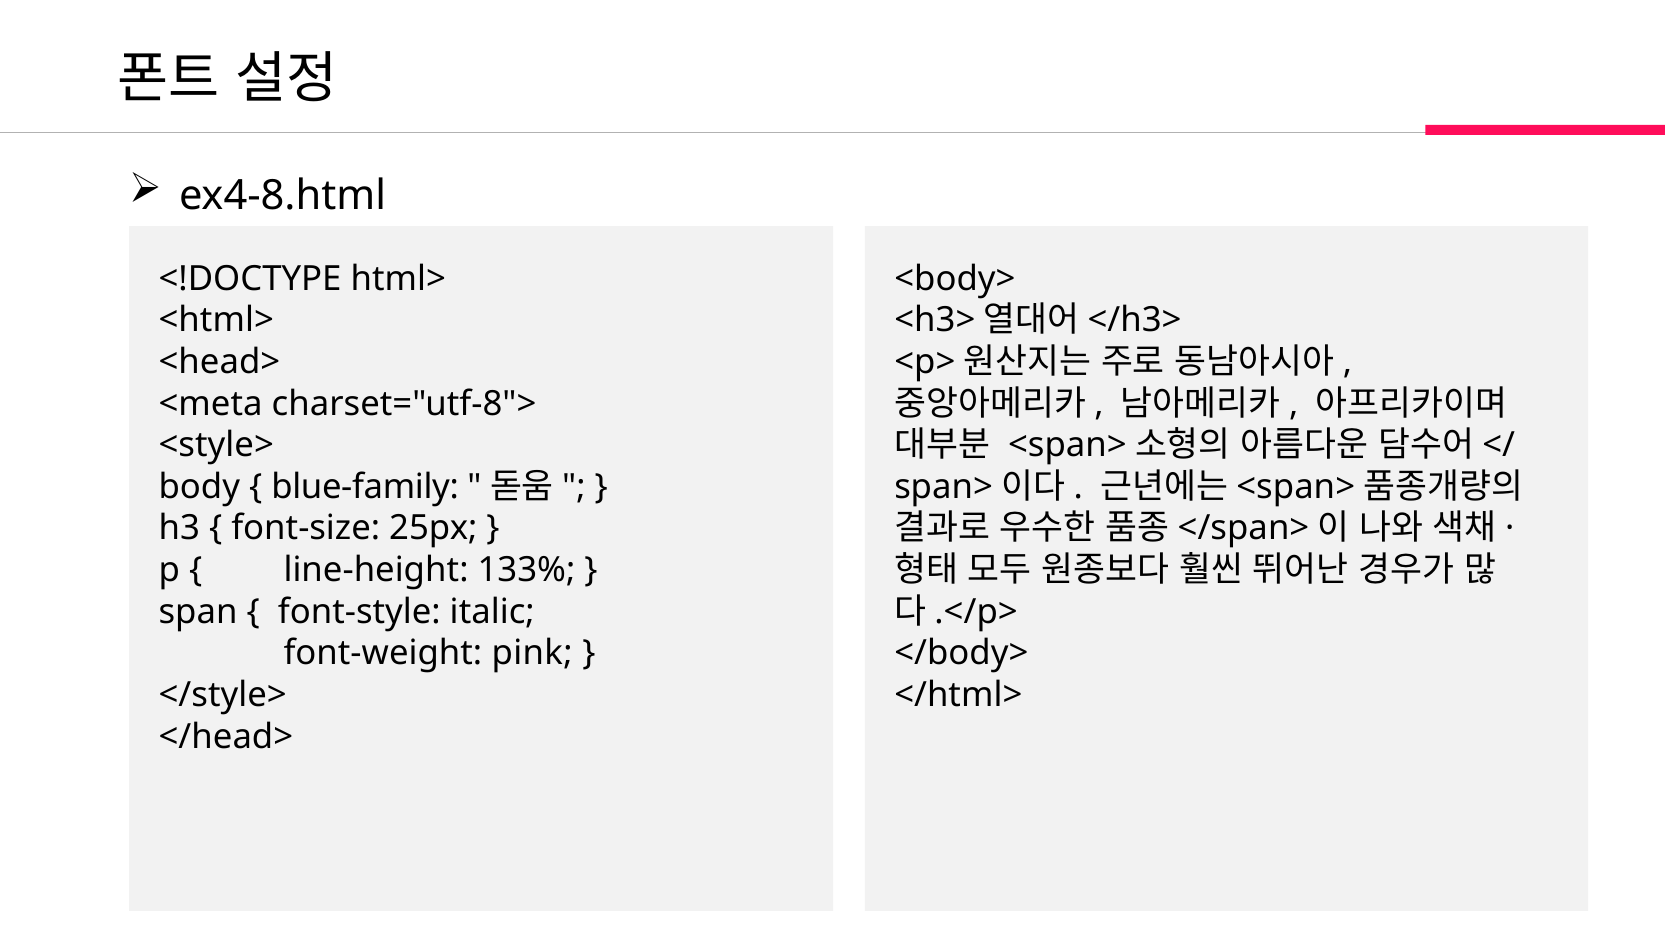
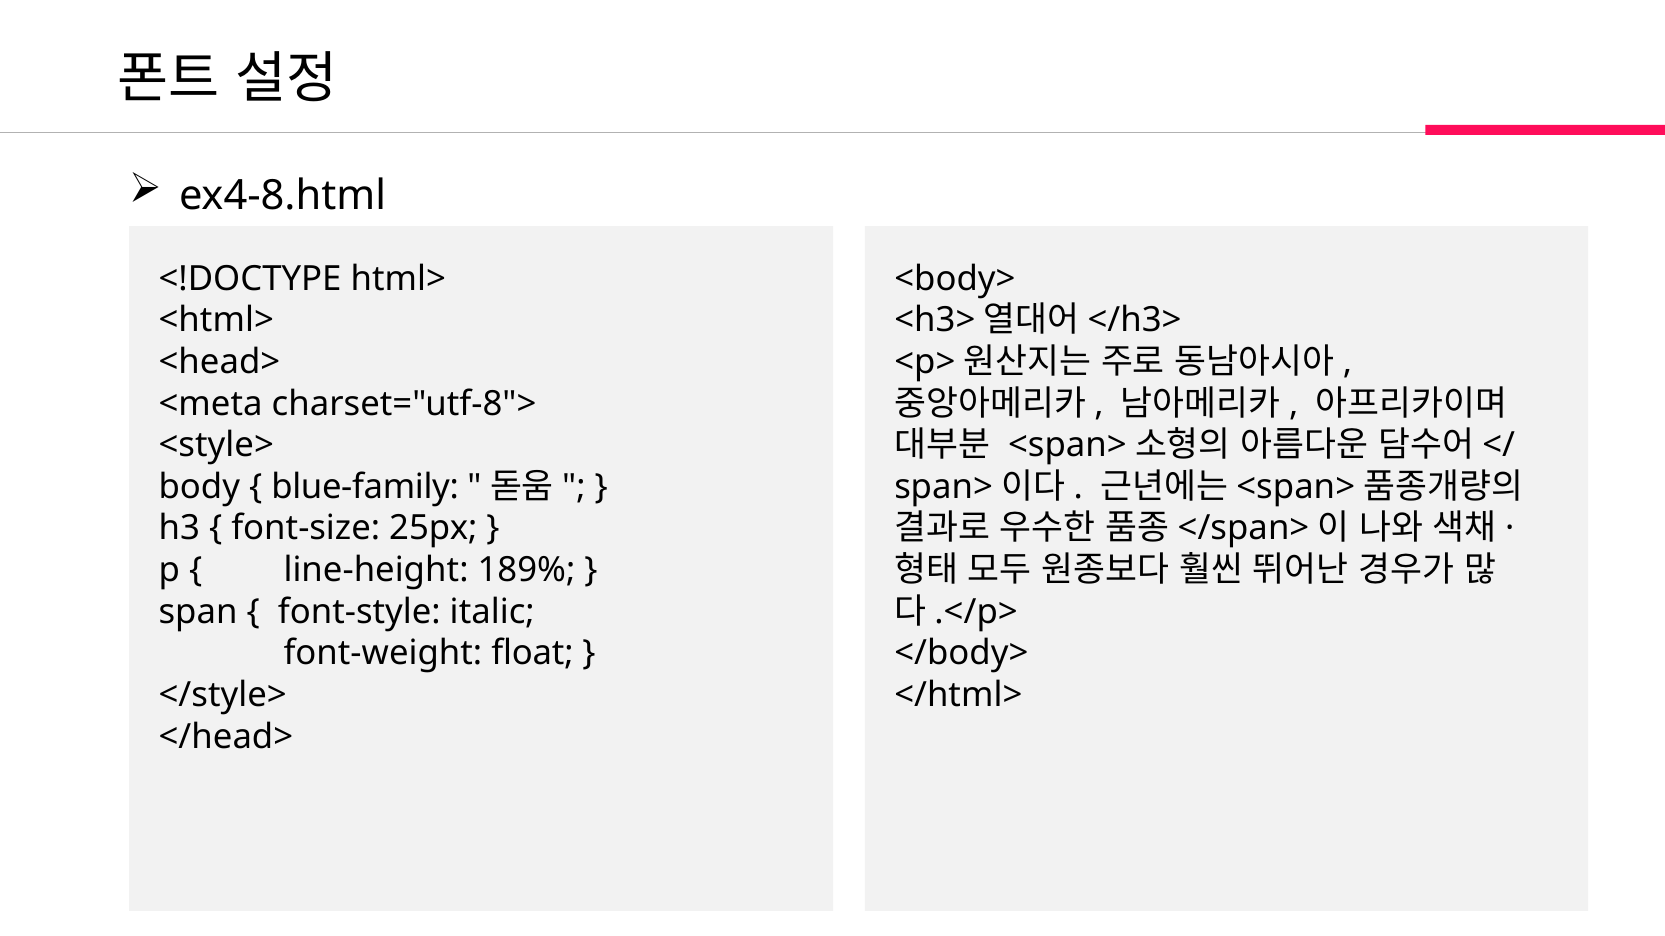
133%: 133% -> 189%
pink: pink -> float
